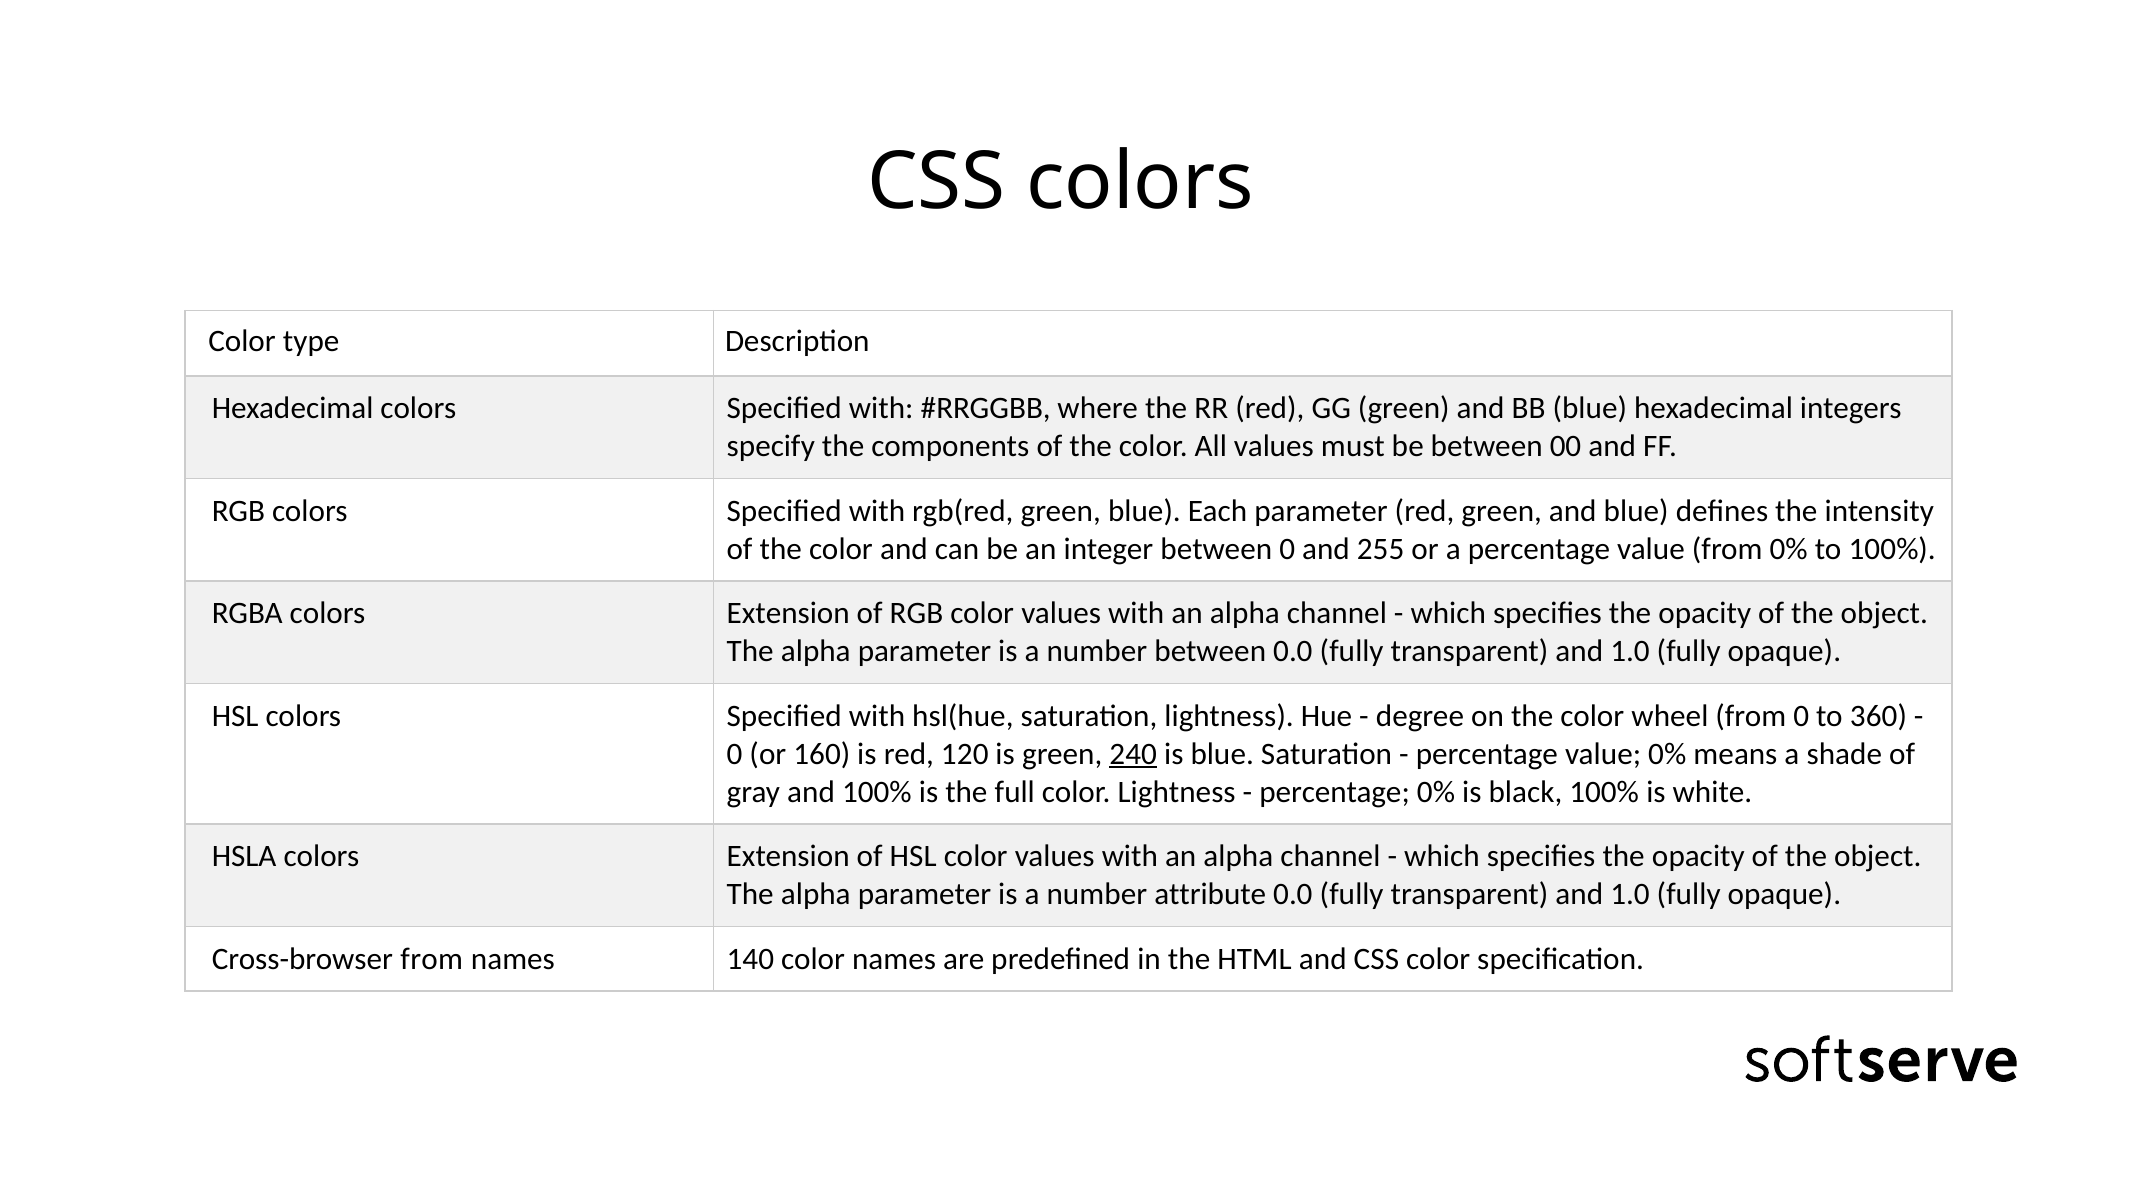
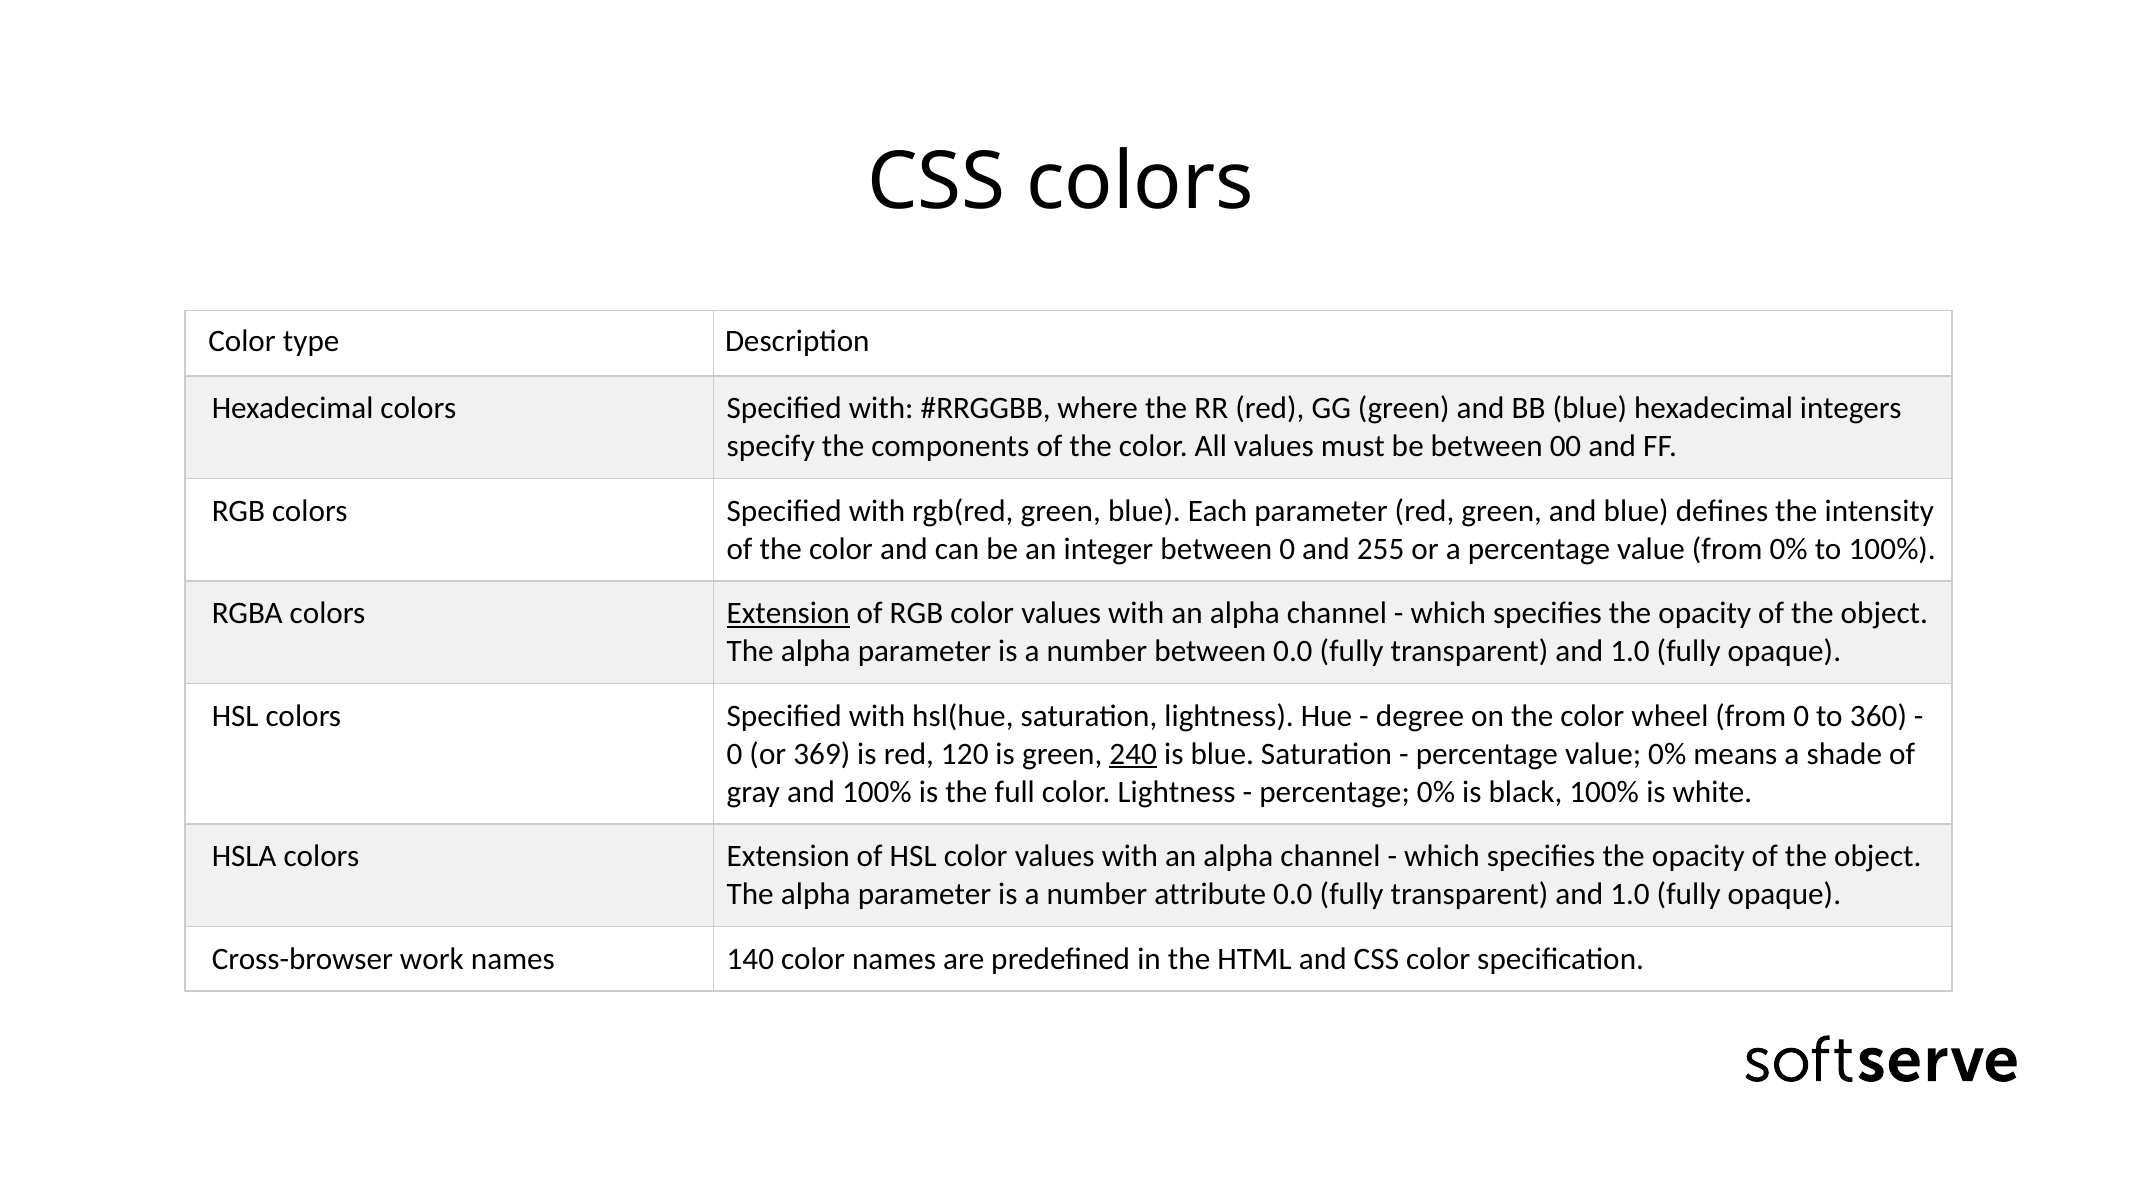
Extension at (788, 614) underline: none -> present
160: 160 -> 369
Cross-browser from: from -> work
